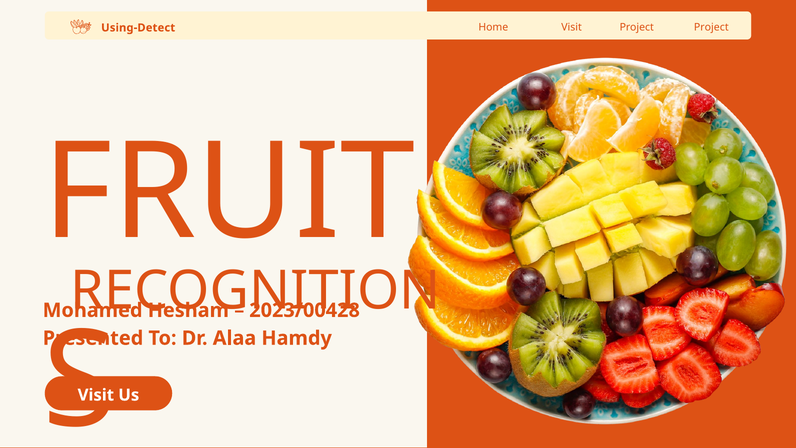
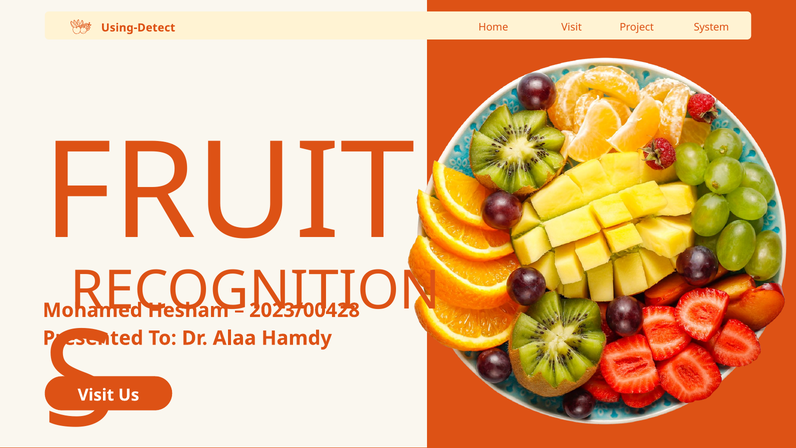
Project Project: Project -> System
